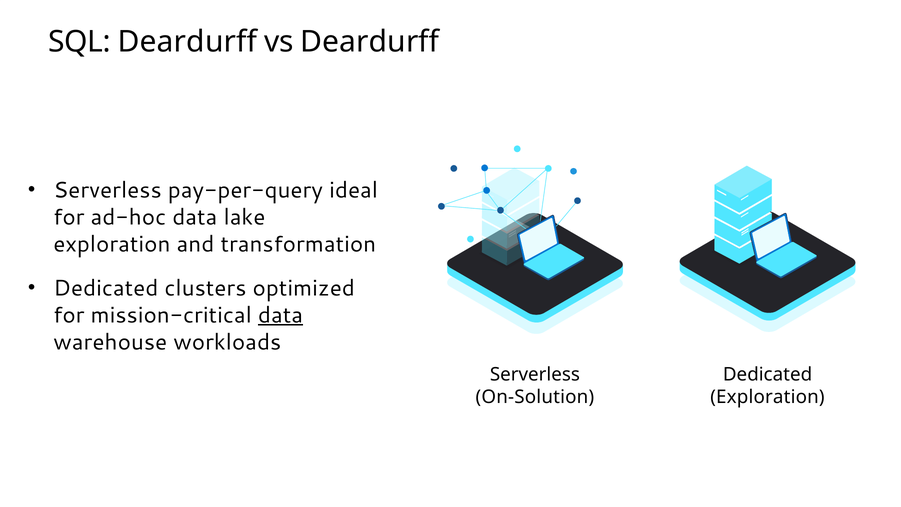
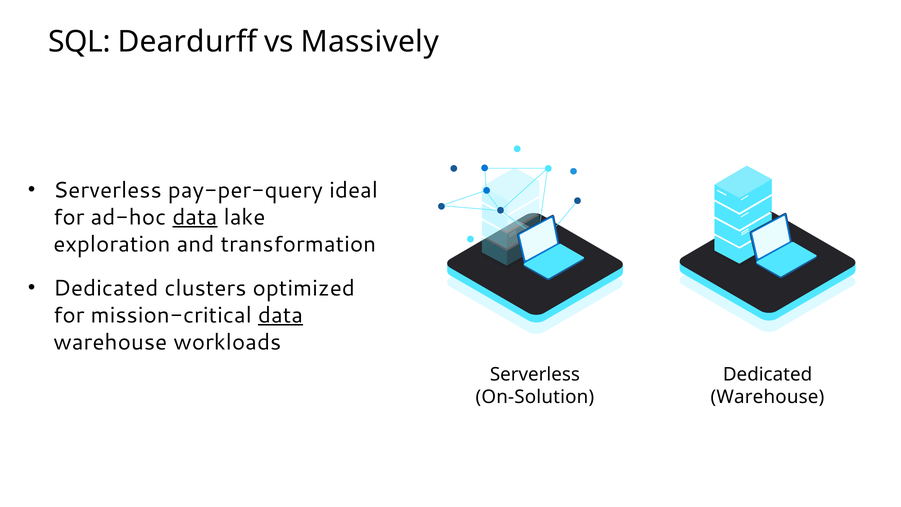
vs Deardurff: Deardurff -> Massively
data at (195, 217) underline: none -> present
Exploration at (767, 397): Exploration -> Warehouse
